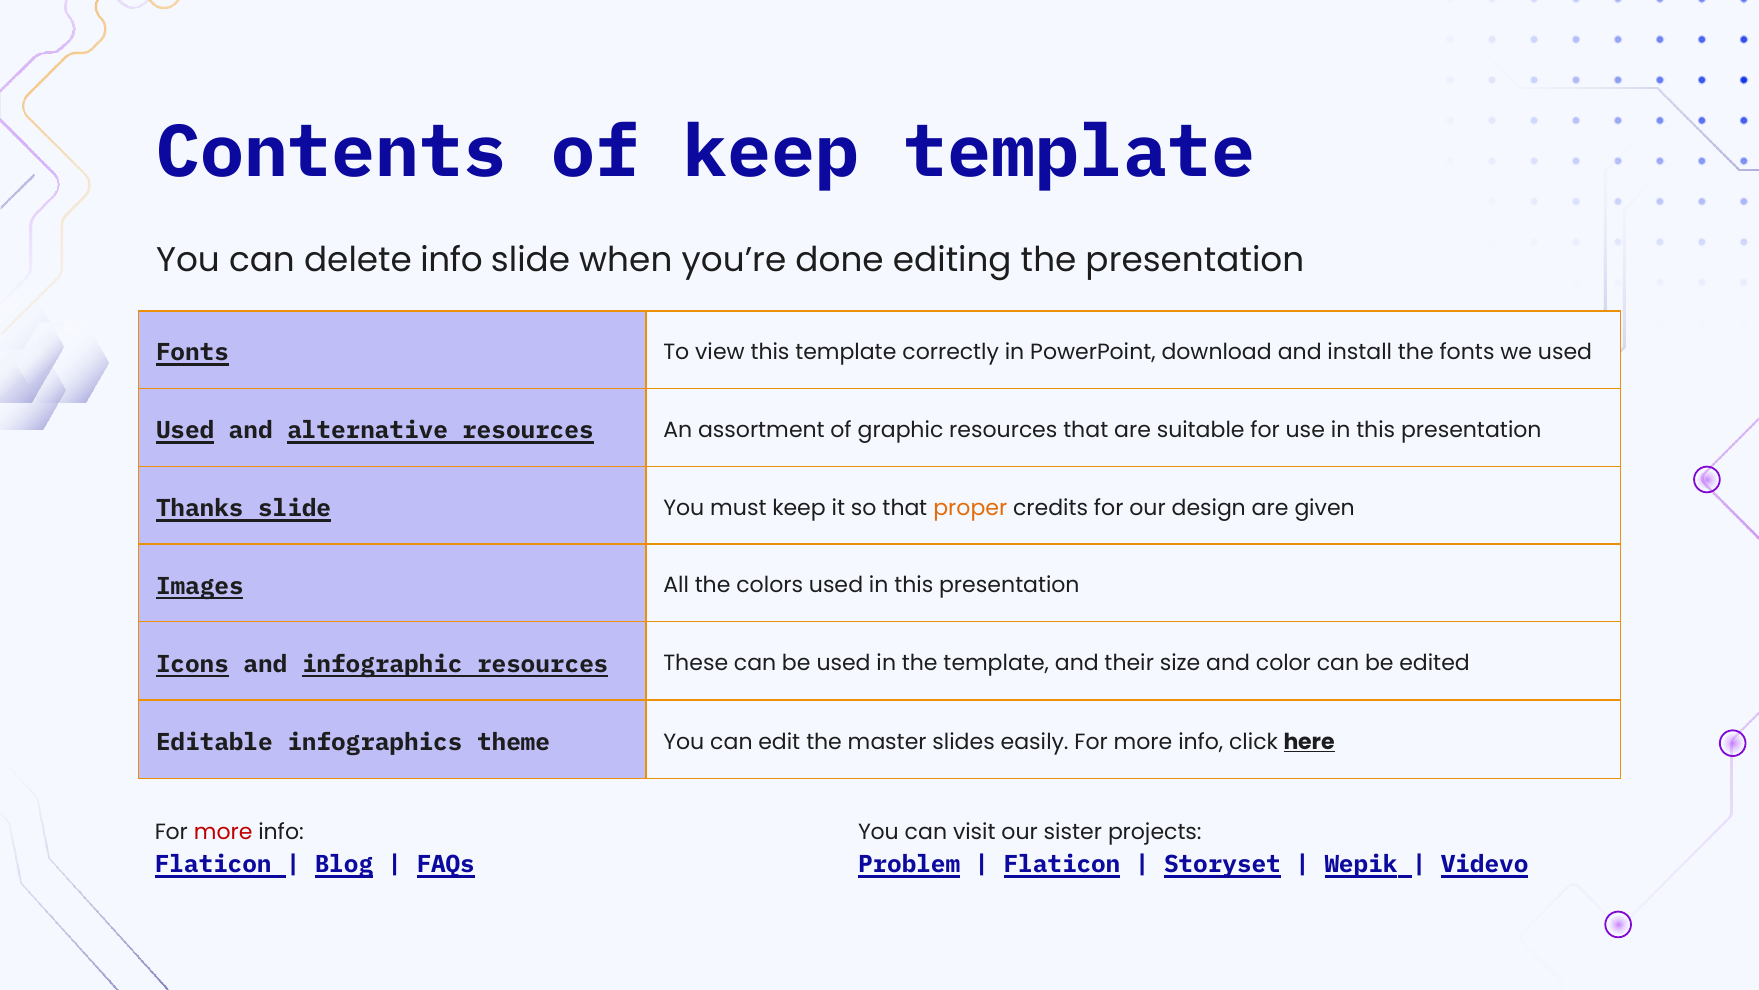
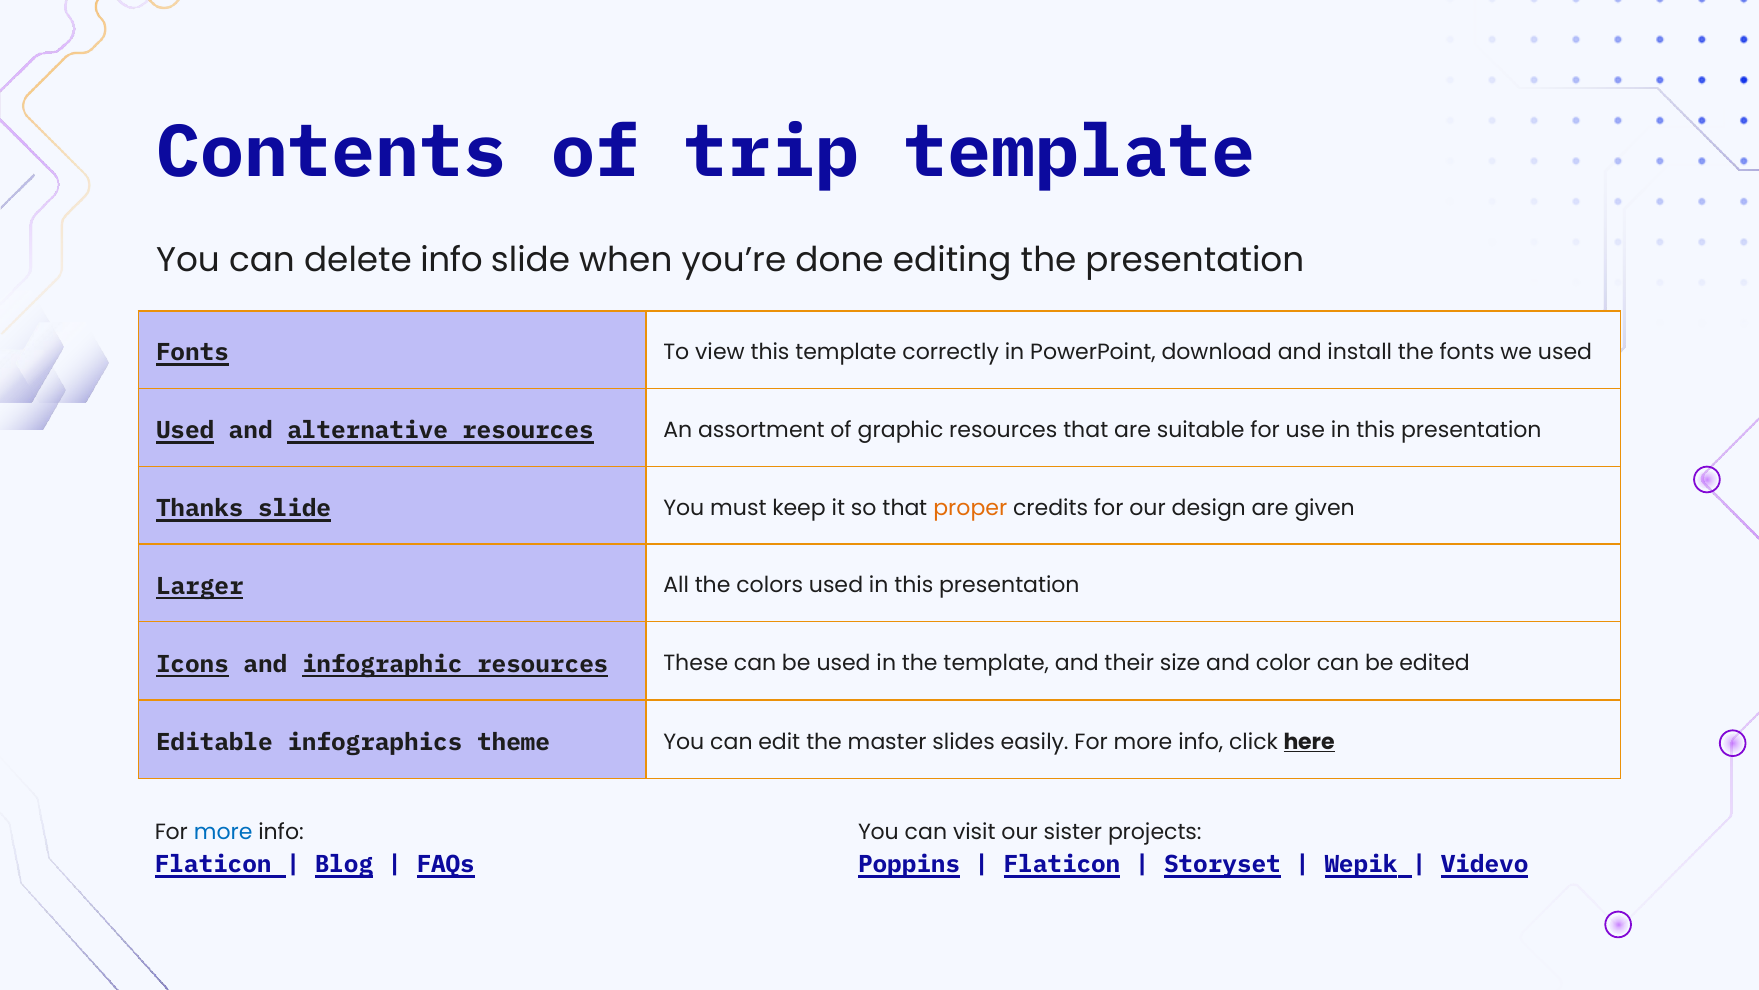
of keep: keep -> trip
Images: Images -> Larger
more at (223, 831) colour: red -> blue
Problem: Problem -> Poppins
